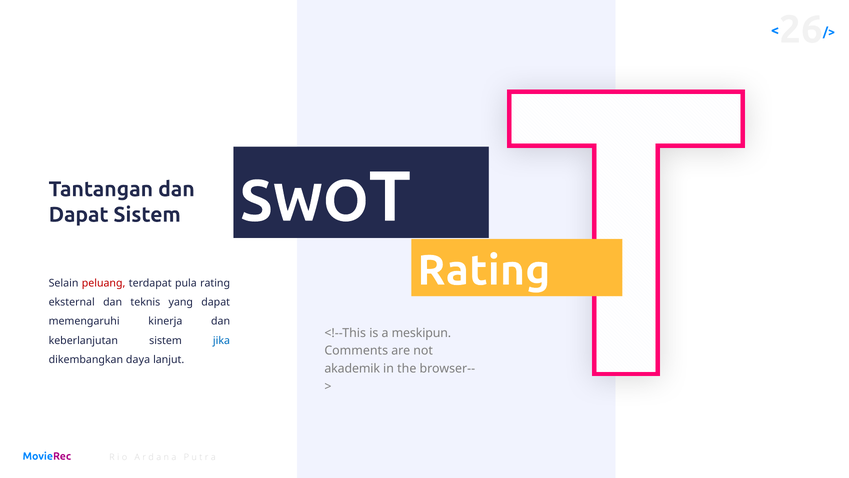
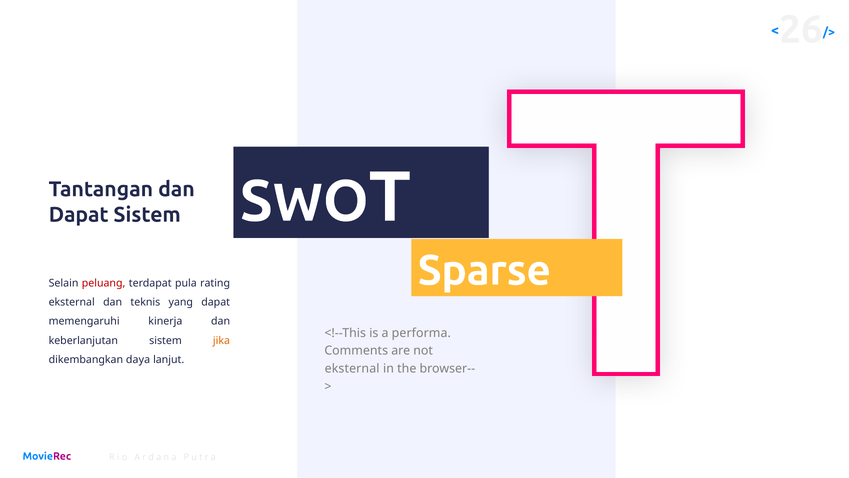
Rating at (484, 270): Rating -> Sparse
meskipun: meskipun -> performa
jika colour: blue -> orange
akademik at (352, 368): akademik -> eksternal
